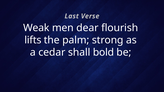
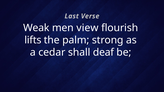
dear: dear -> view
bold: bold -> deaf
